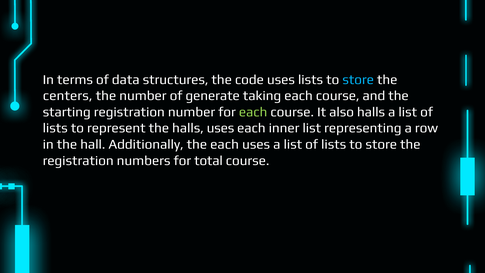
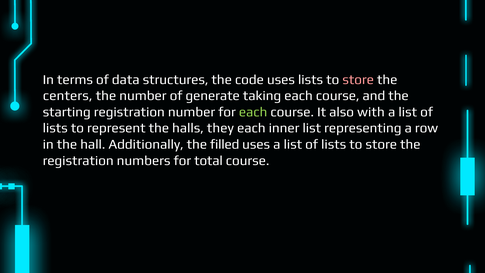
store at (358, 80) colour: light blue -> pink
also halls: halls -> with
halls uses: uses -> they
the each: each -> filled
